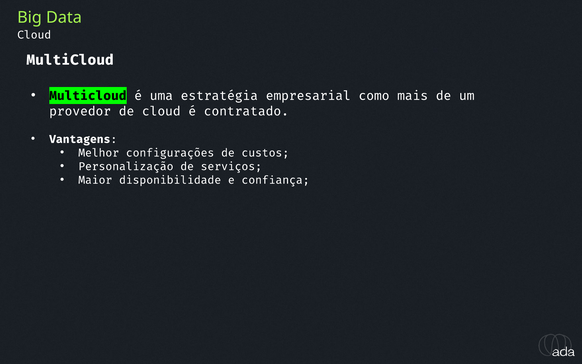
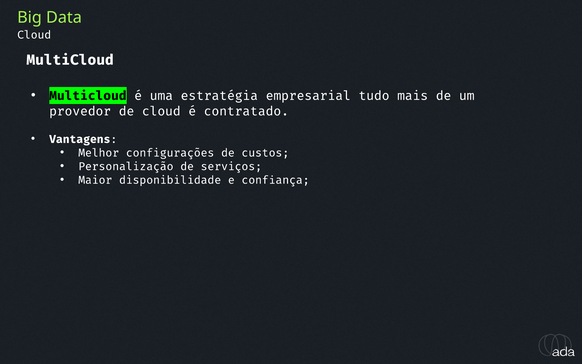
como: como -> tudo
